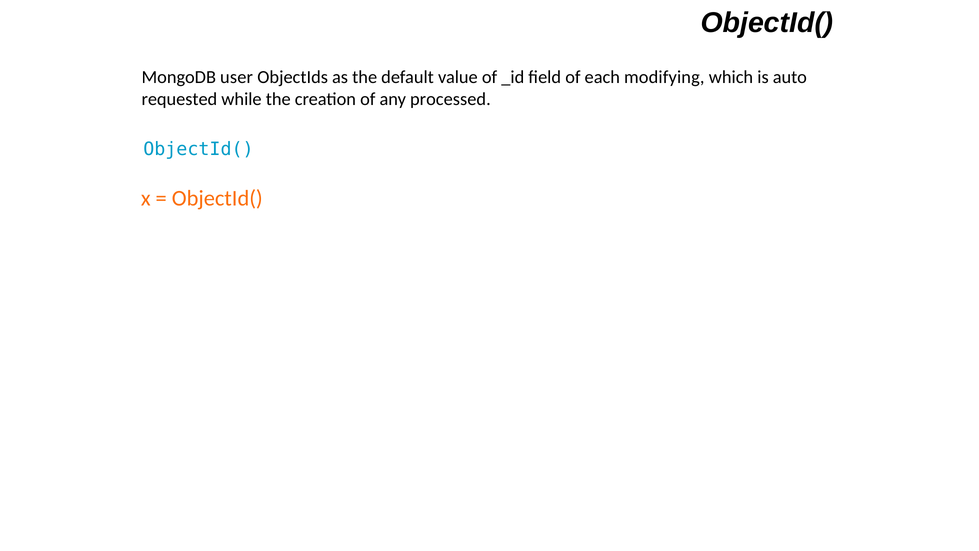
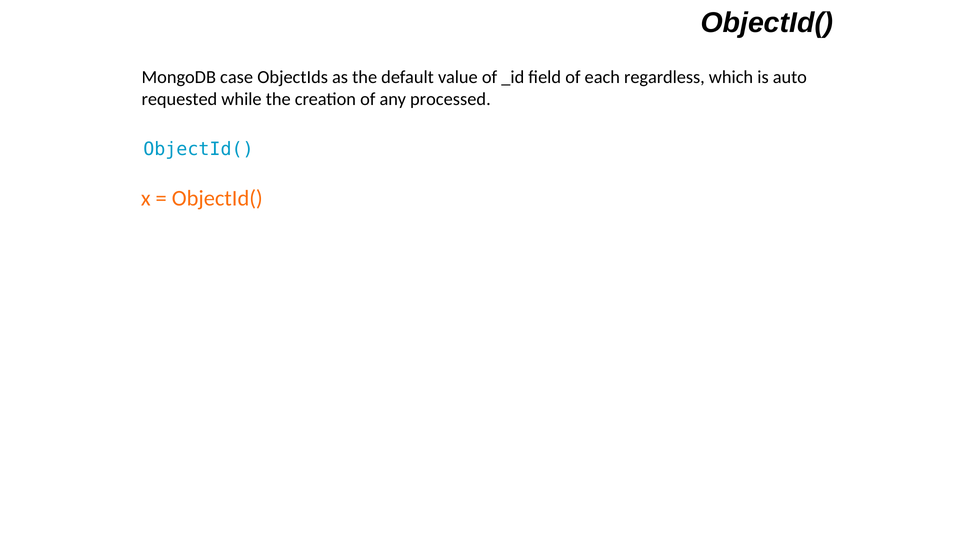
user: user -> case
modifying: modifying -> regardless
